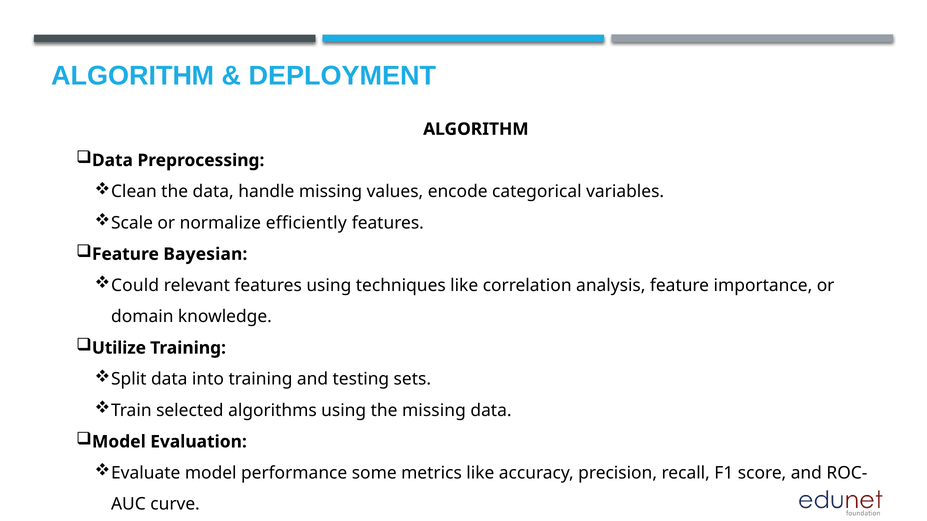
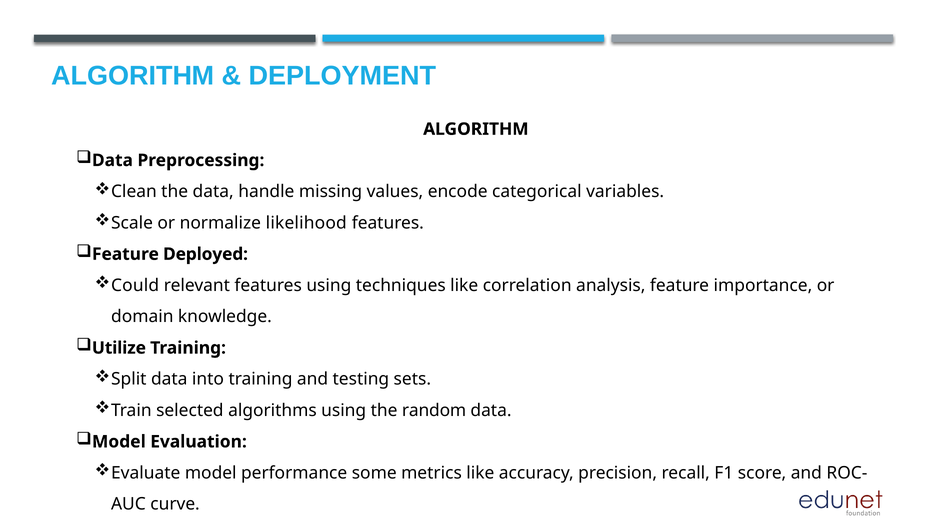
efficiently: efficiently -> likelihood
Bayesian: Bayesian -> Deployed
the missing: missing -> random
